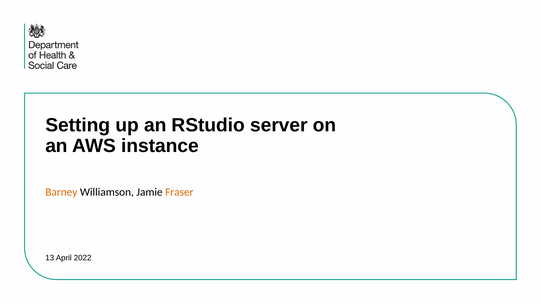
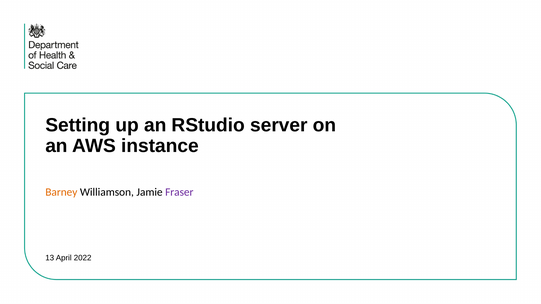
Fraser colour: orange -> purple
